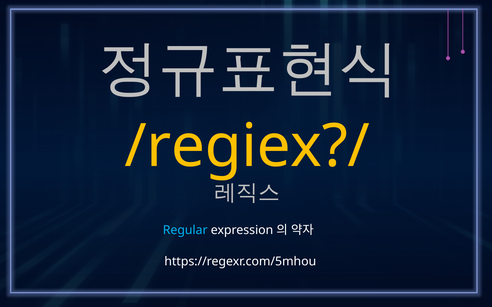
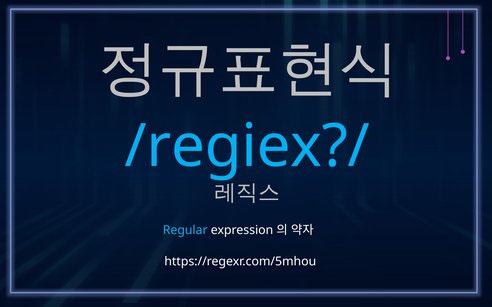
/regiex?/ colour: yellow -> light blue
